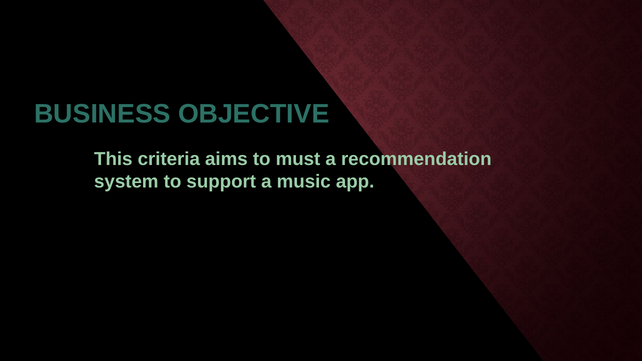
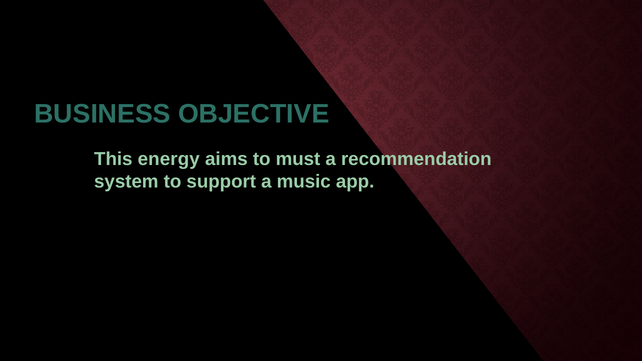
criteria: criteria -> energy
